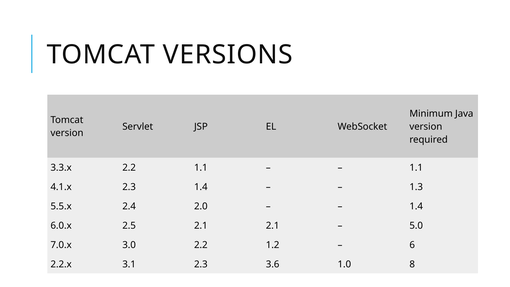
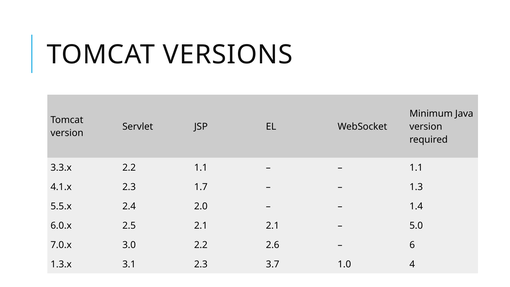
2.3 1.4: 1.4 -> 1.7
1.2: 1.2 -> 2.6
2.2.x: 2.2.x -> 1.3.x
3.6: 3.6 -> 3.7
8: 8 -> 4
